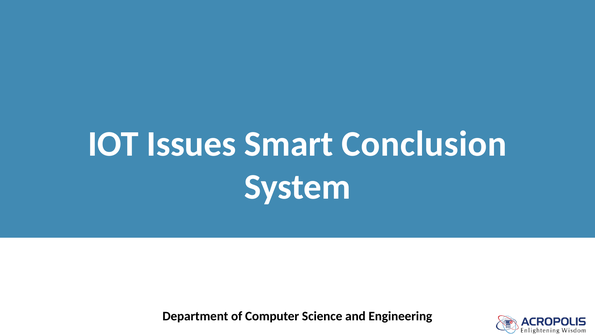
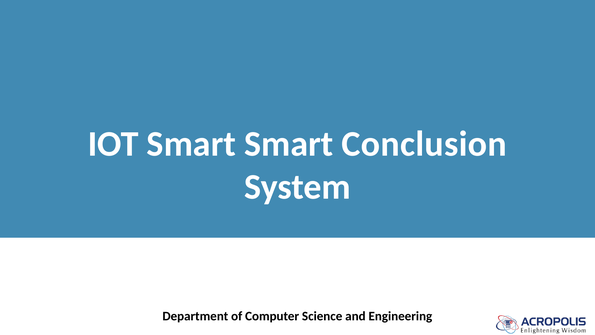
IOT Issues: Issues -> Smart
